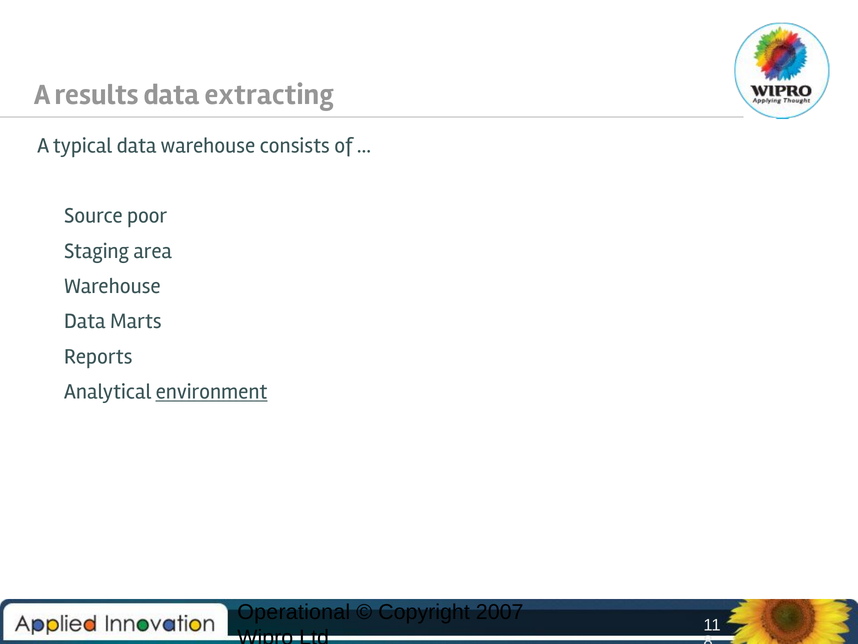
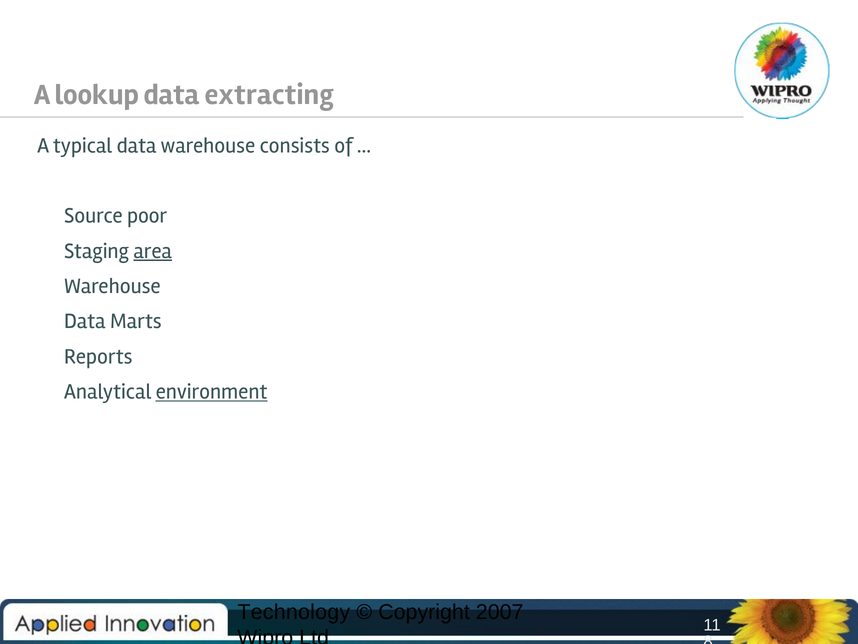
results: results -> lookup
area underline: none -> present
Operational: Operational -> Technology
